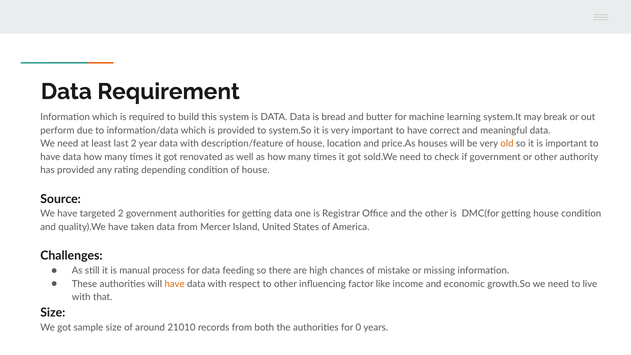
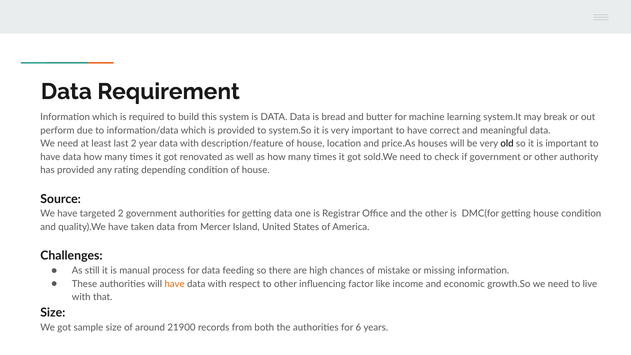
old colour: orange -> black
21010: 21010 -> 21900
0: 0 -> 6
